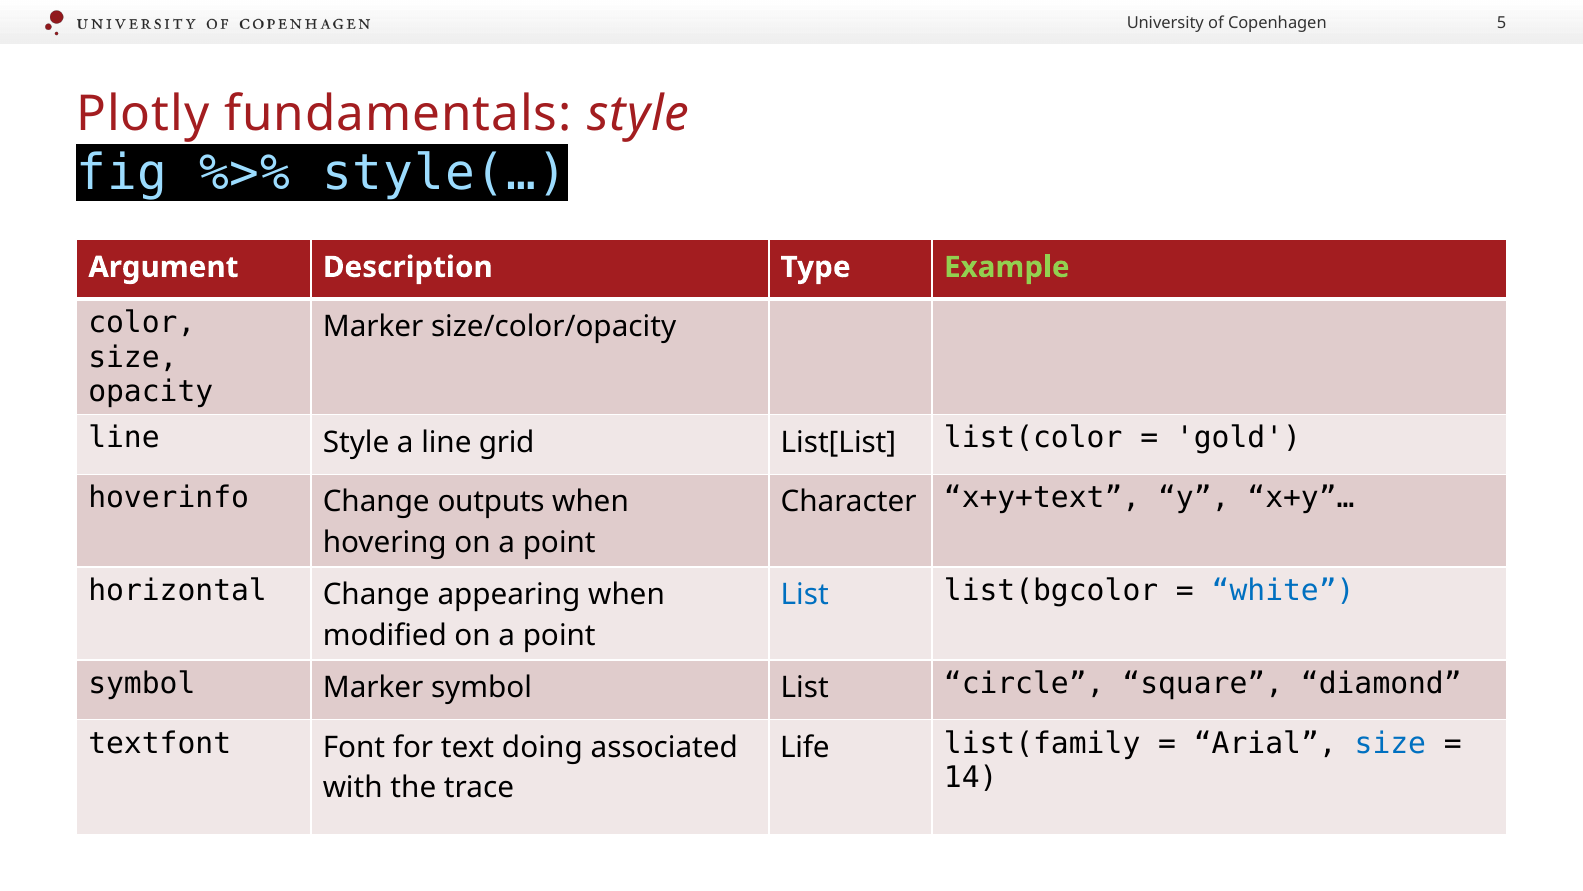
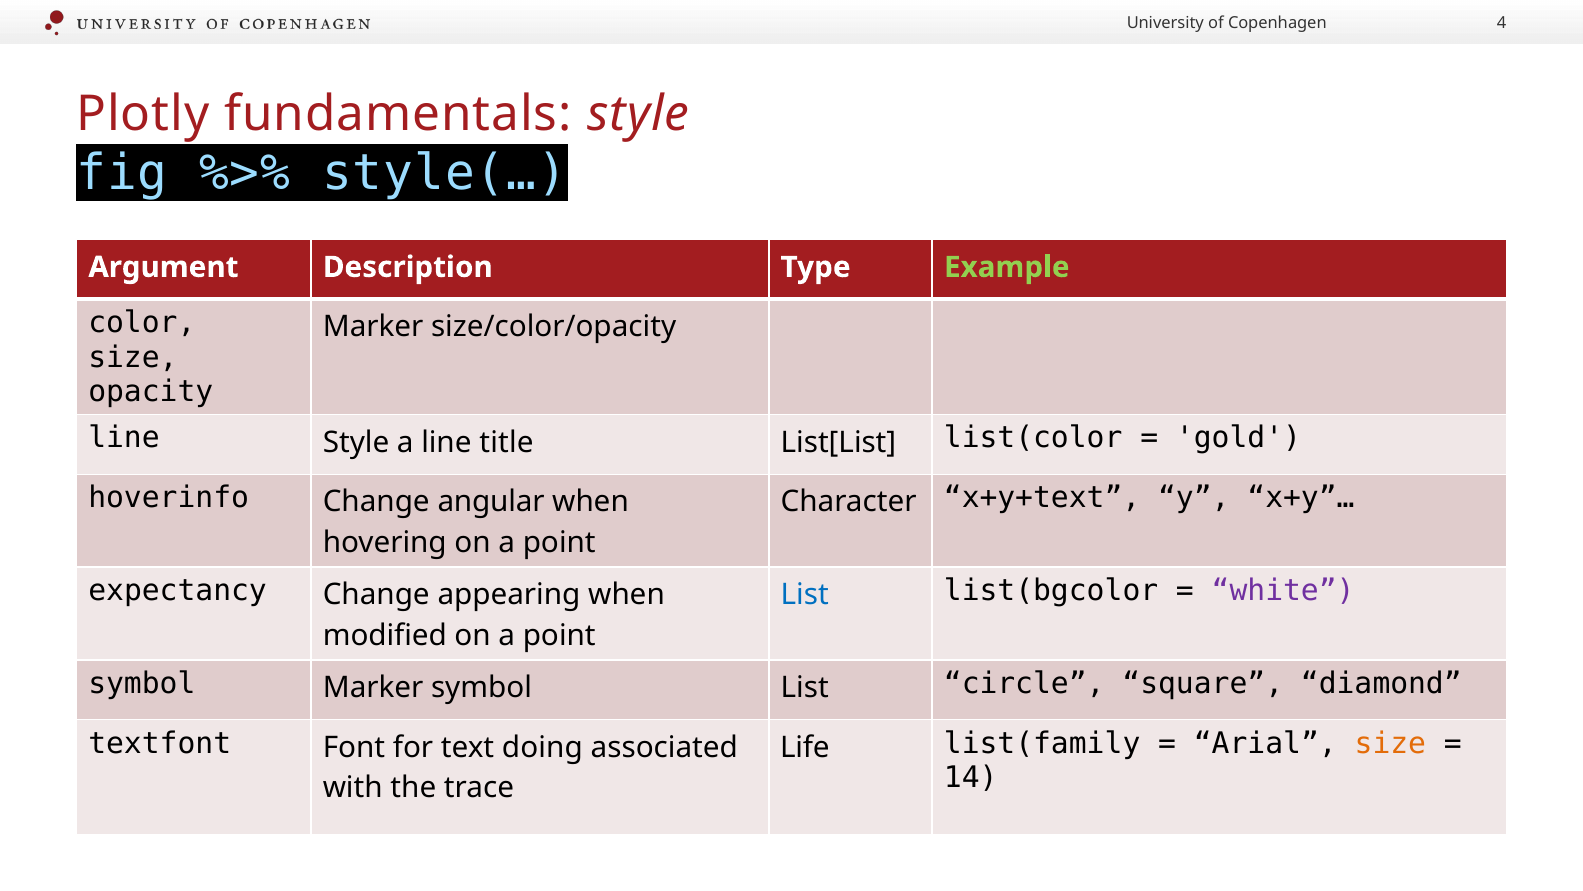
5: 5 -> 4
grid: grid -> title
outputs: outputs -> angular
horizontal: horizontal -> expectancy
white colour: blue -> purple
size at (1390, 743) colour: blue -> orange
